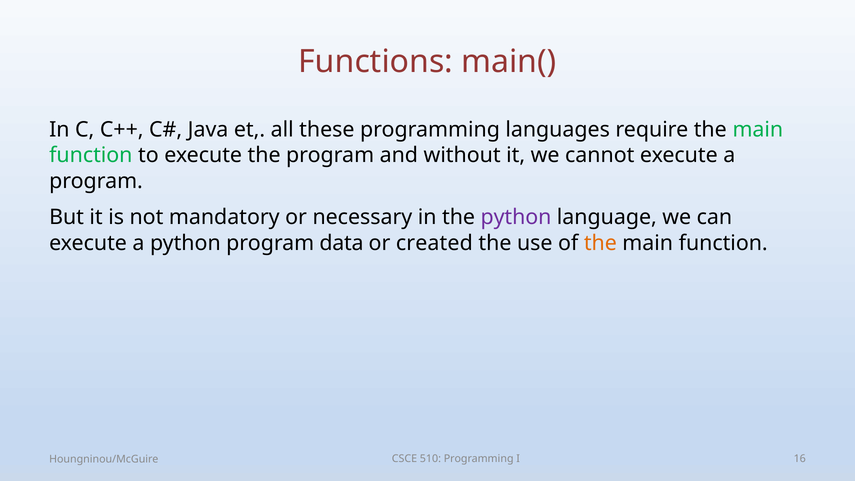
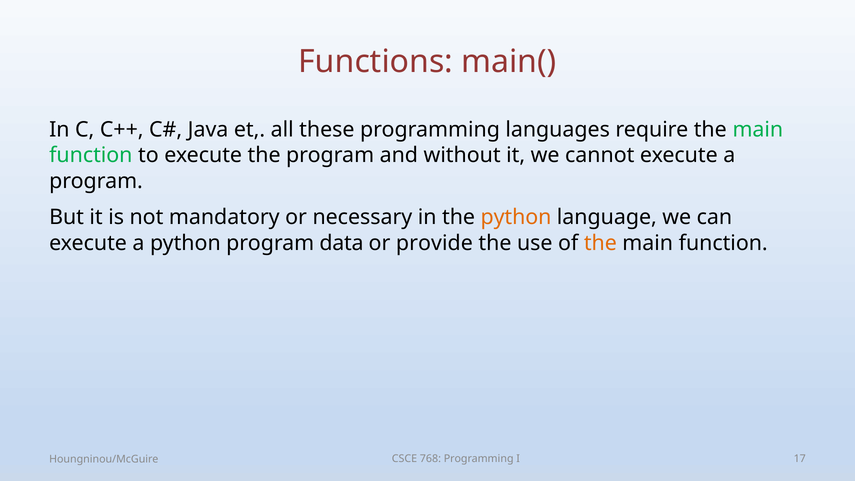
python at (516, 217) colour: purple -> orange
created: created -> provide
510: 510 -> 768
16: 16 -> 17
